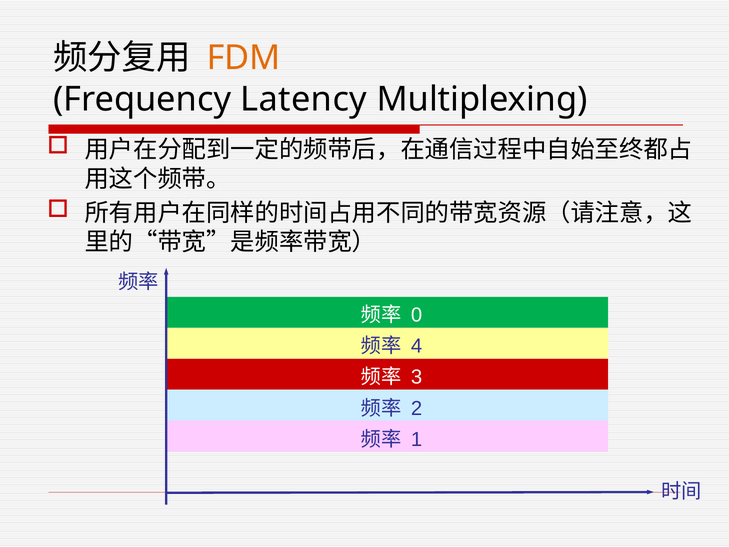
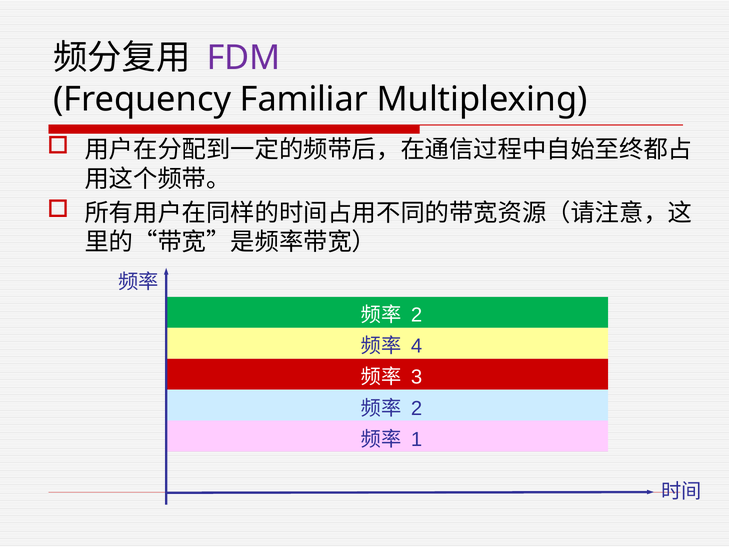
FDM colour: orange -> purple
Latency: Latency -> Familiar
0 at (417, 315): 0 -> 2
